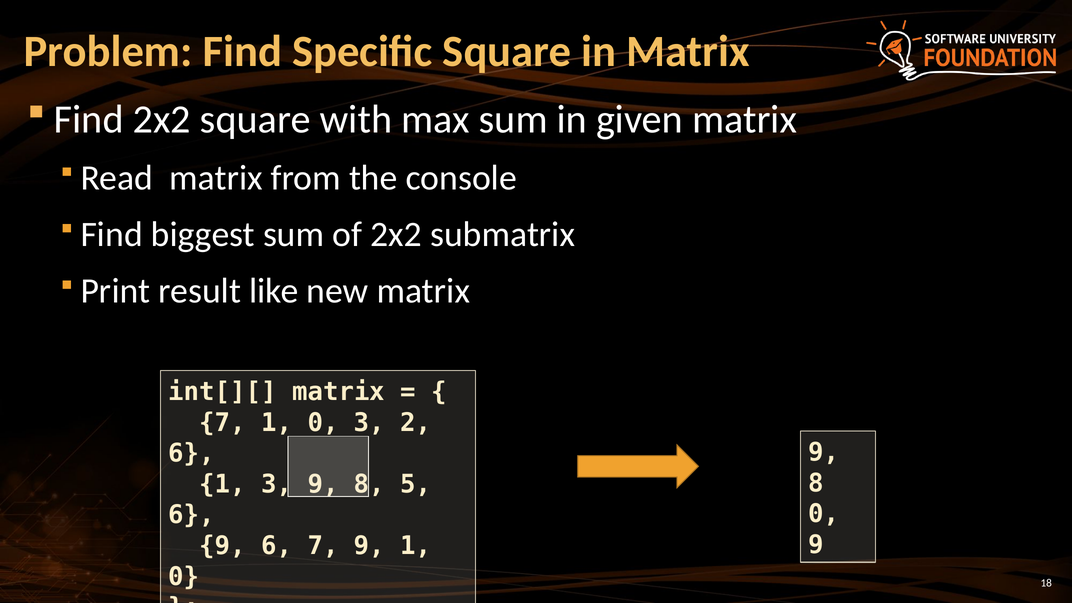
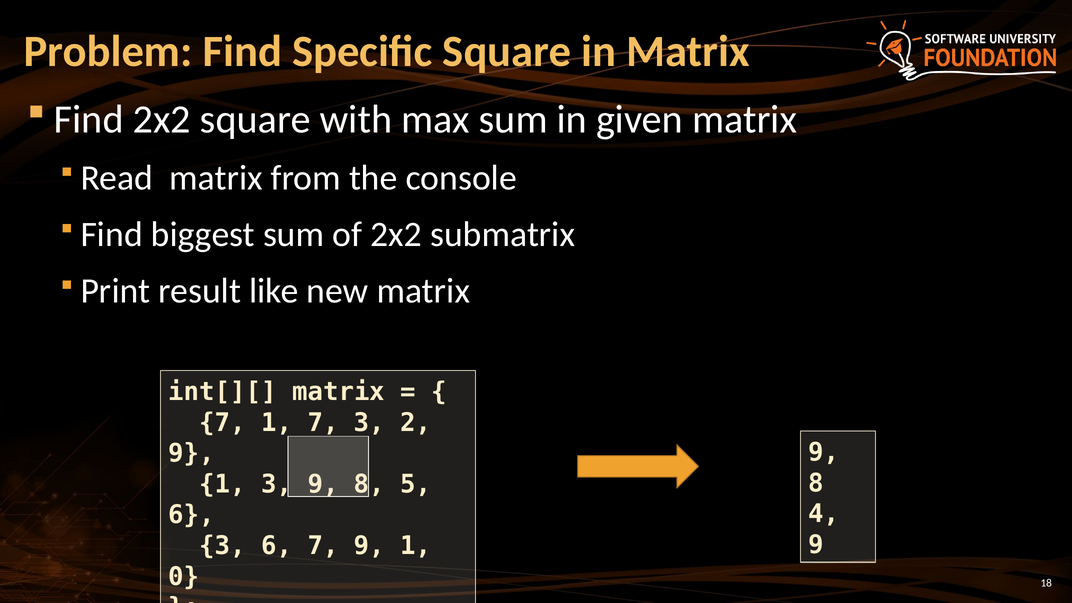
7 1 0: 0 -> 7
6 at (192, 454): 6 -> 9
0 at (824, 514): 0 -> 4
9 at (223, 546): 9 -> 3
